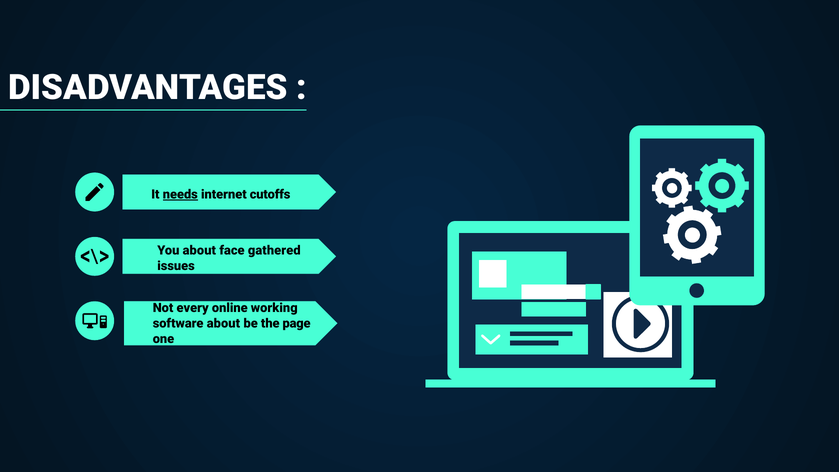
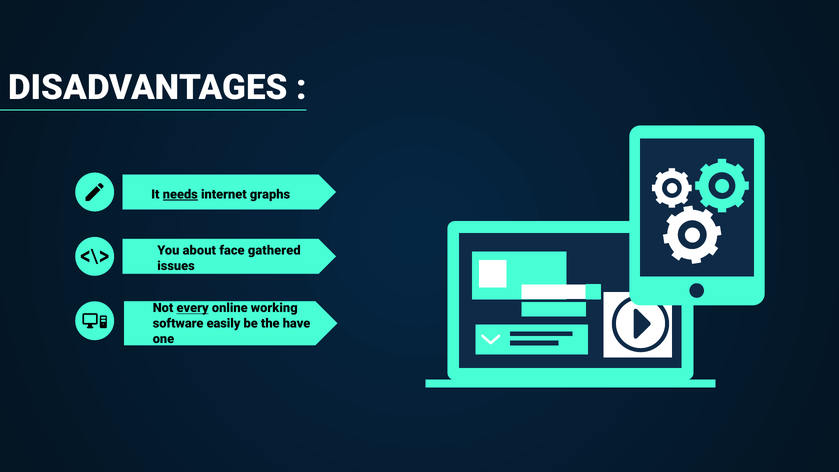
cutoffs: cutoffs -> graphs
every underline: none -> present
software about: about -> easily
page: page -> have
